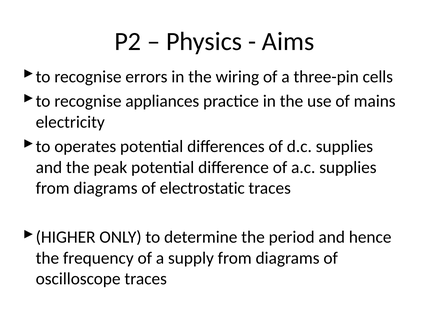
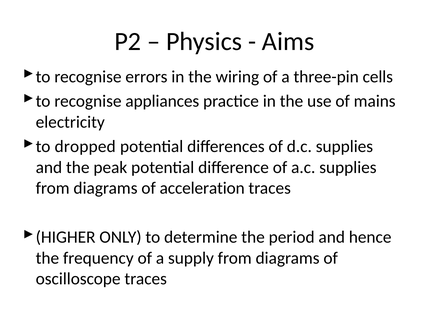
operates: operates -> dropped
electrostatic: electrostatic -> acceleration
